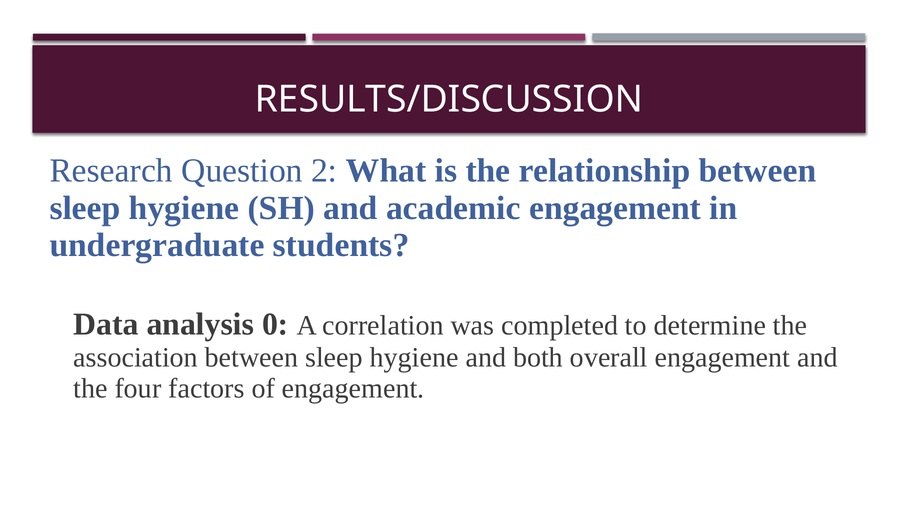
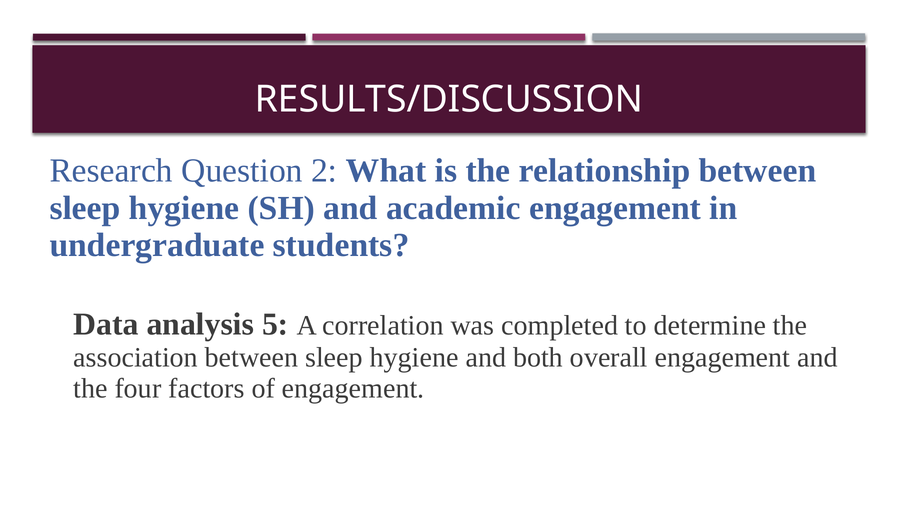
0: 0 -> 5
